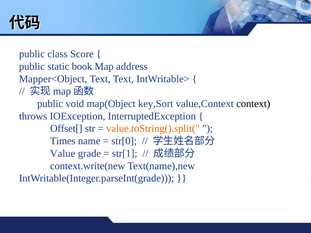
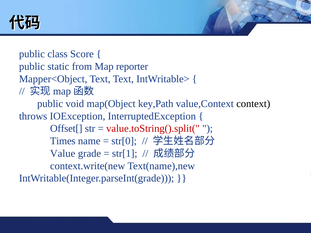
book: book -> from
address: address -> reporter
key,Sort: key,Sort -> key,Path
value.toString().split( colour: orange -> red
